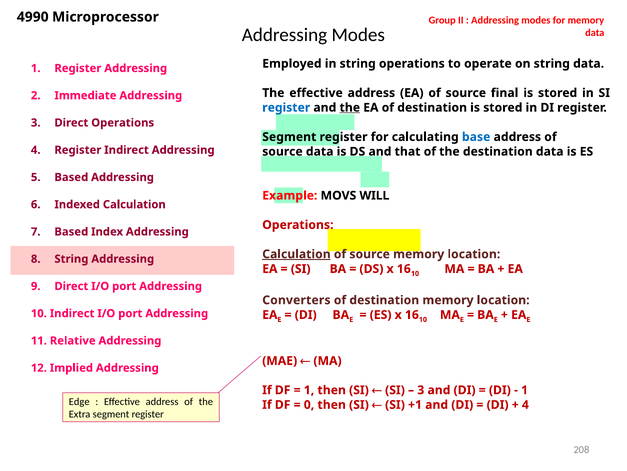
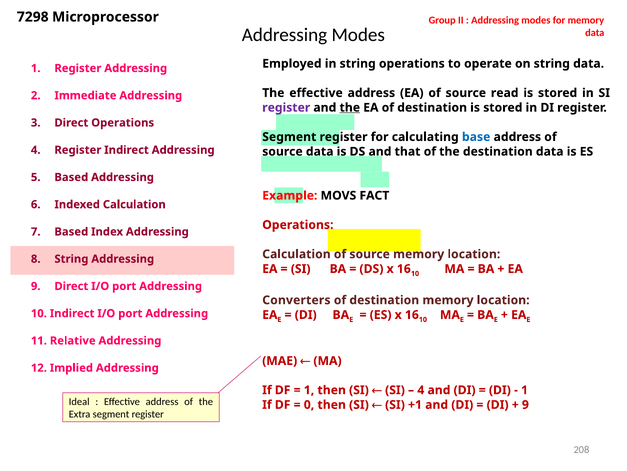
4990: 4990 -> 7298
final: final -> read
register at (286, 107) colour: blue -> purple
WILL: WILL -> FACT
Calculation at (296, 254) underline: present -> none
3 at (421, 390): 3 -> 4
Edge: Edge -> Ideal
4 at (525, 404): 4 -> 9
